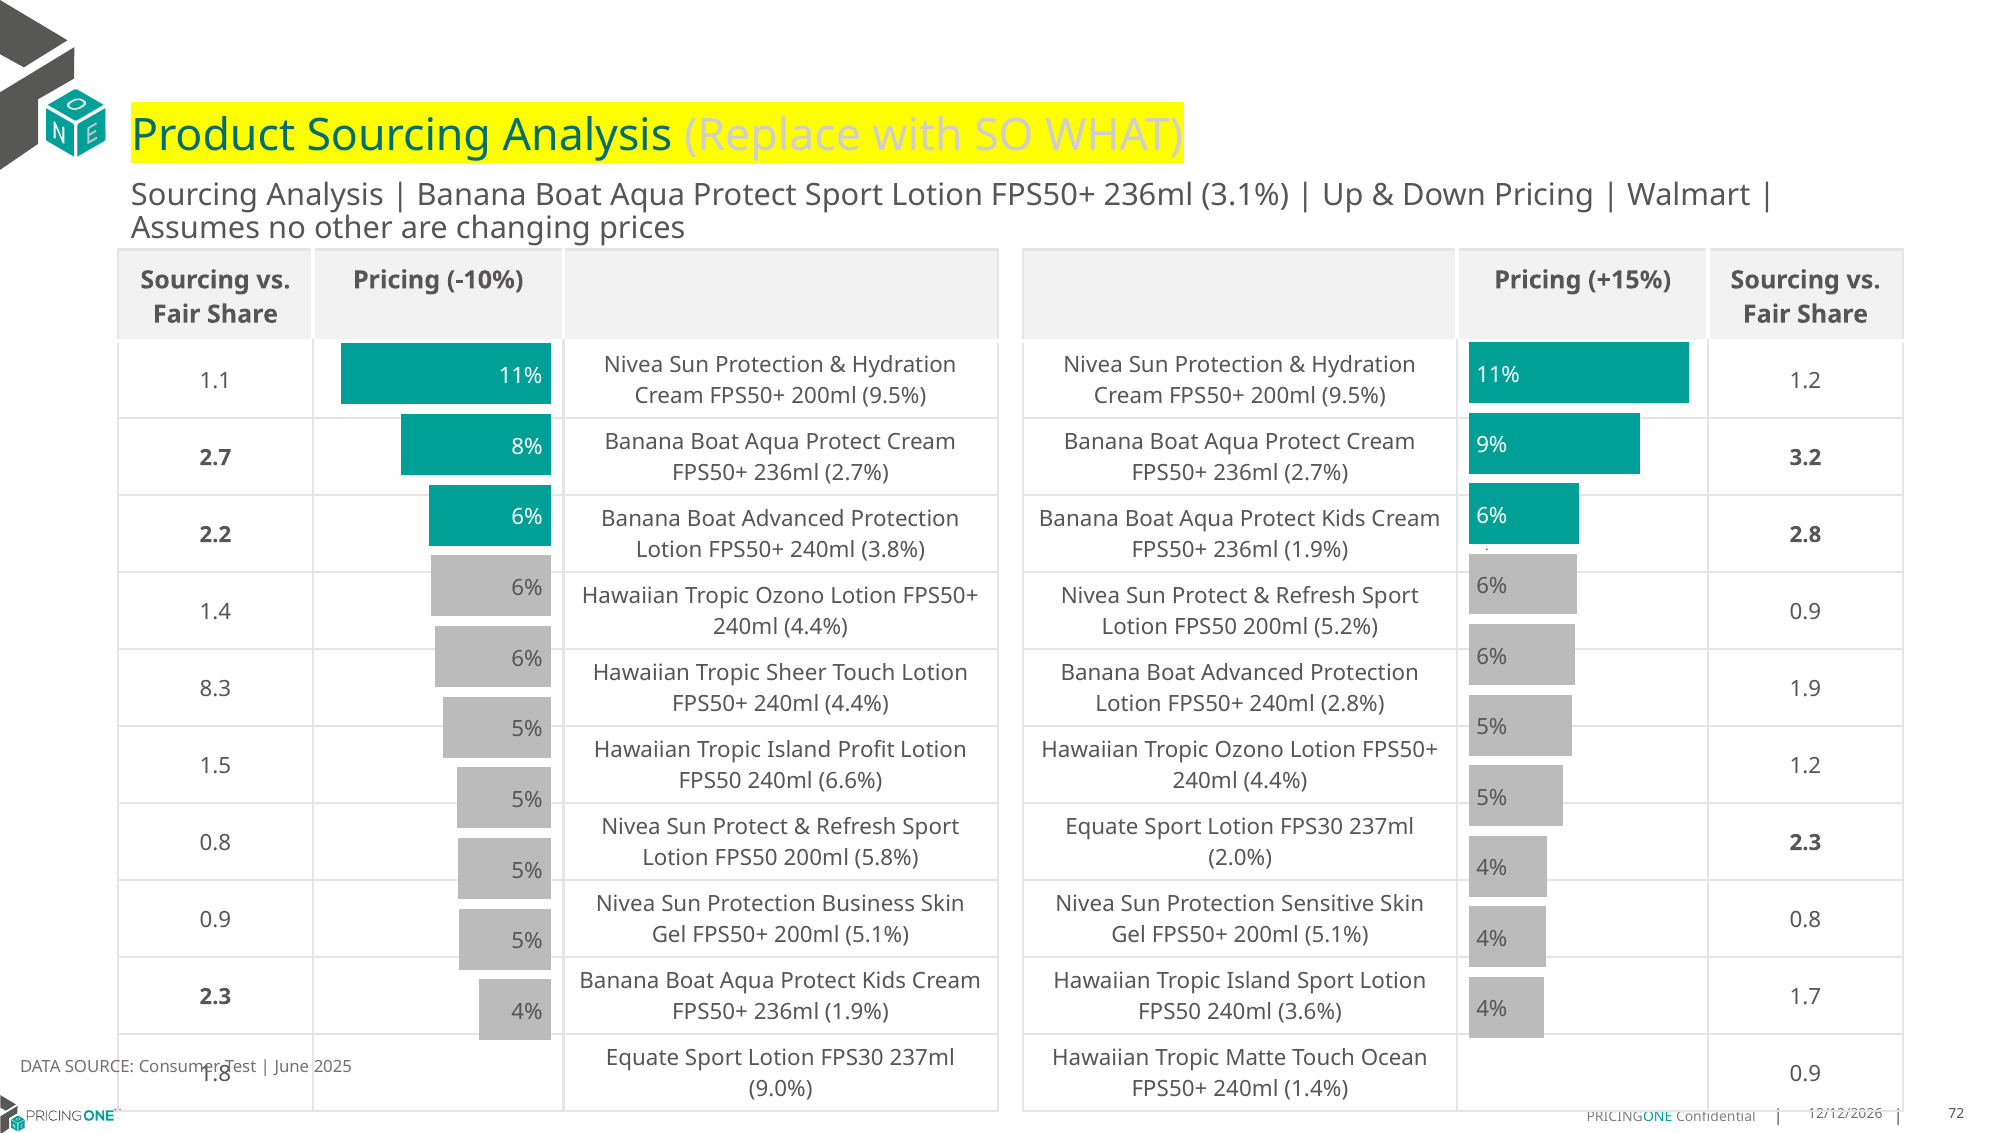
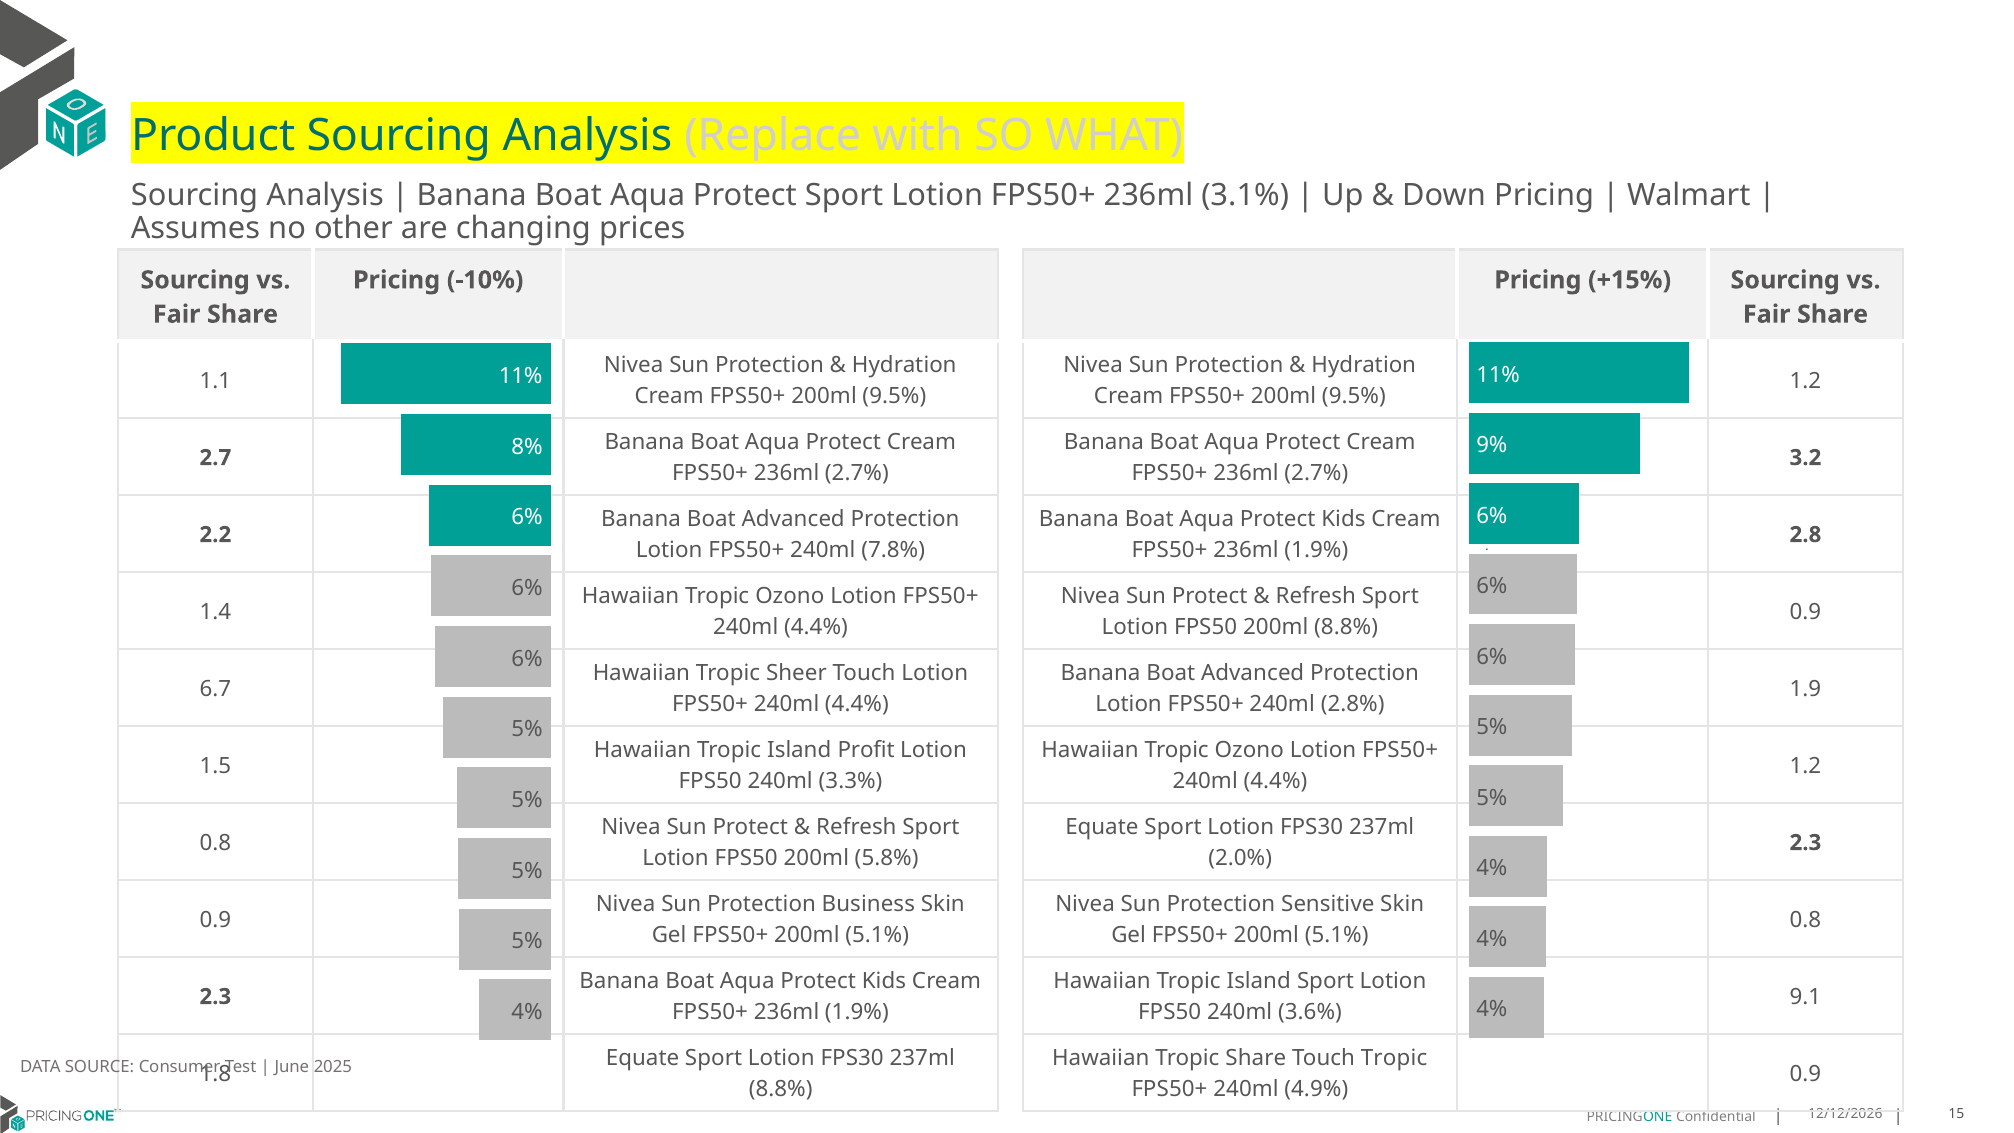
3.8%: 3.8% -> 7.8%
200ml 5.2%: 5.2% -> 8.8%
8.3: 8.3 -> 6.7
6.6%: 6.6% -> 3.3%
1.7: 1.7 -> 9.1
Tropic Matte: Matte -> Share
Touch Ocean: Ocean -> Tropic
9.0% at (781, 1089): 9.0% -> 8.8%
1.4%: 1.4% -> 4.9%
72: 72 -> 15
